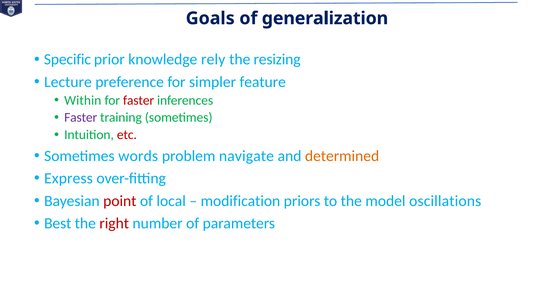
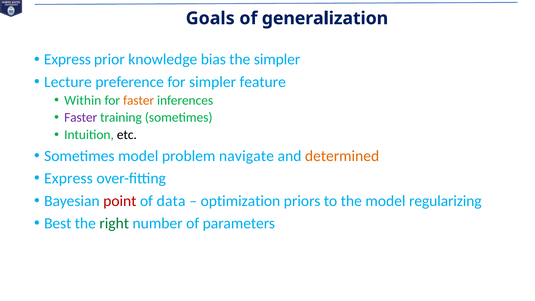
Specific at (67, 59): Specific -> Express
rely: rely -> bias
the resizing: resizing -> simpler
faster at (139, 100) colour: red -> orange
etc colour: red -> black
Sometimes words: words -> model
local: local -> data
modification: modification -> optimization
oscillations: oscillations -> regularizing
right colour: red -> green
